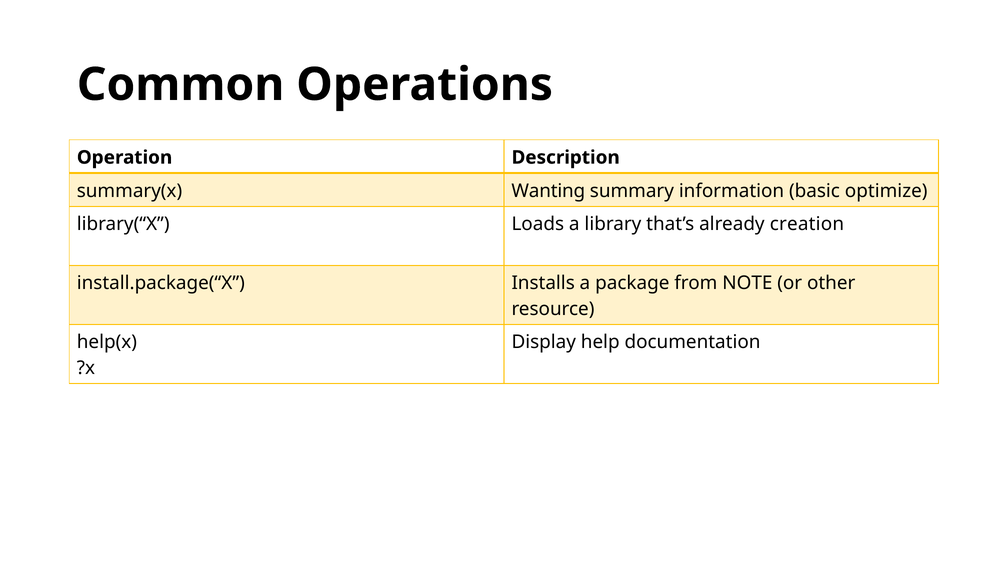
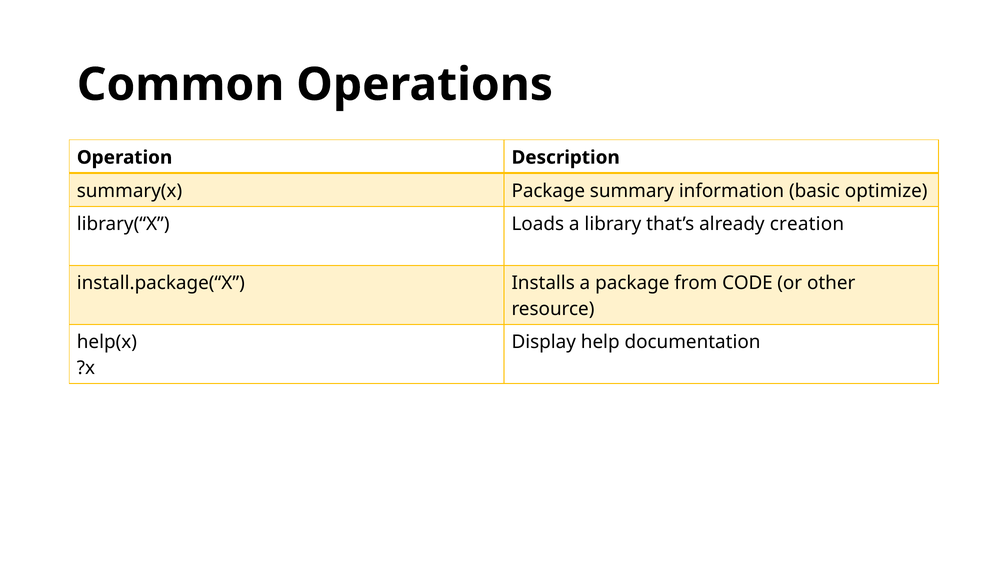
summary(x Wanting: Wanting -> Package
NOTE: NOTE -> CODE
